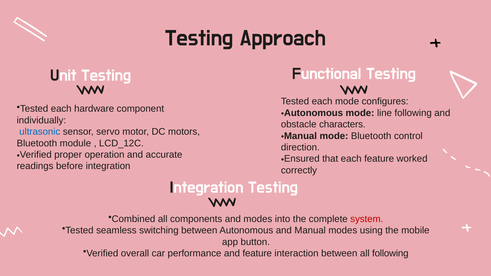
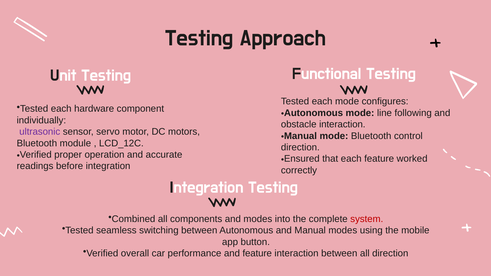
obstacle characters: characters -> interaction
ultrasonic colour: blue -> purple
all following: following -> direction
